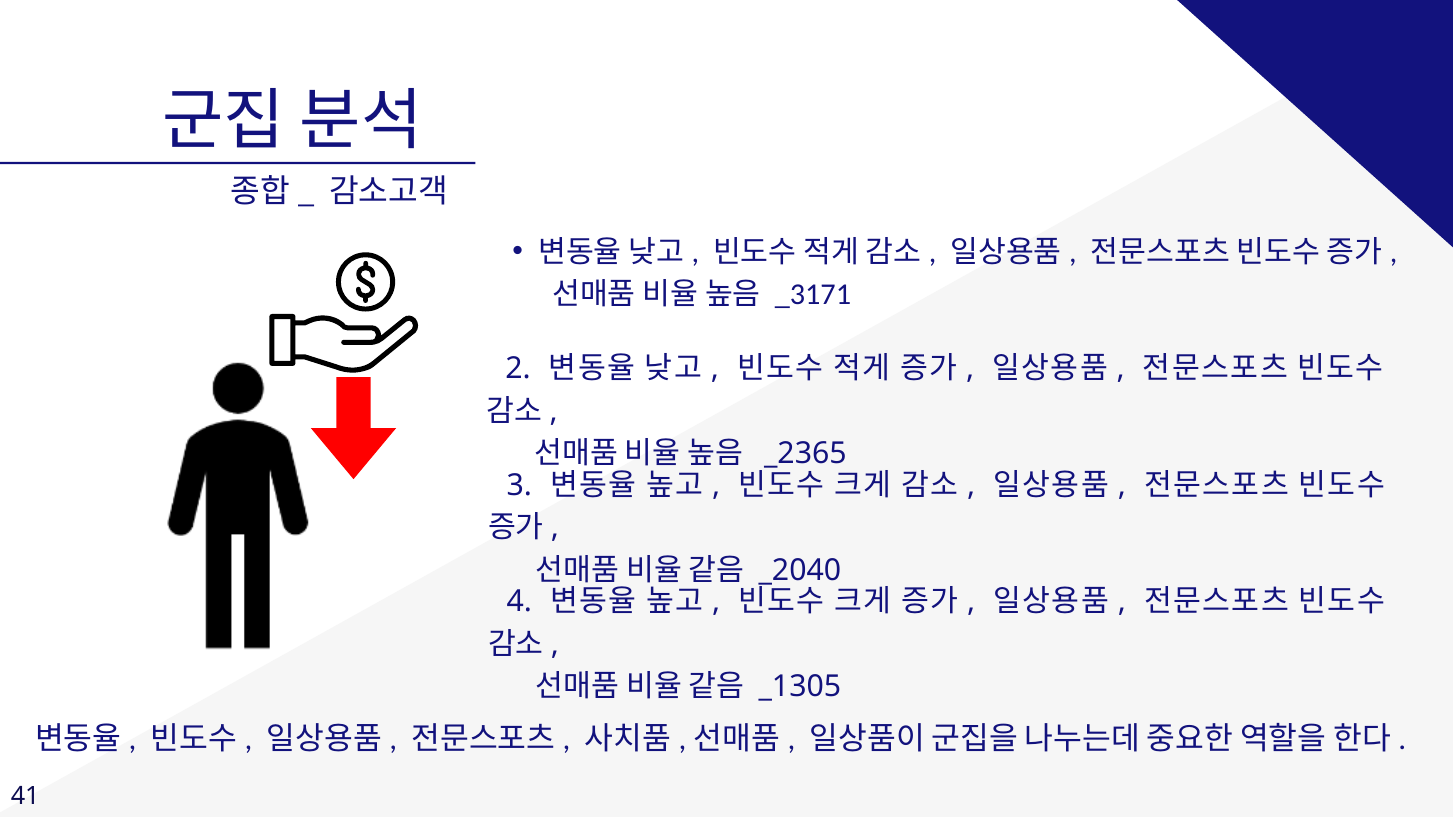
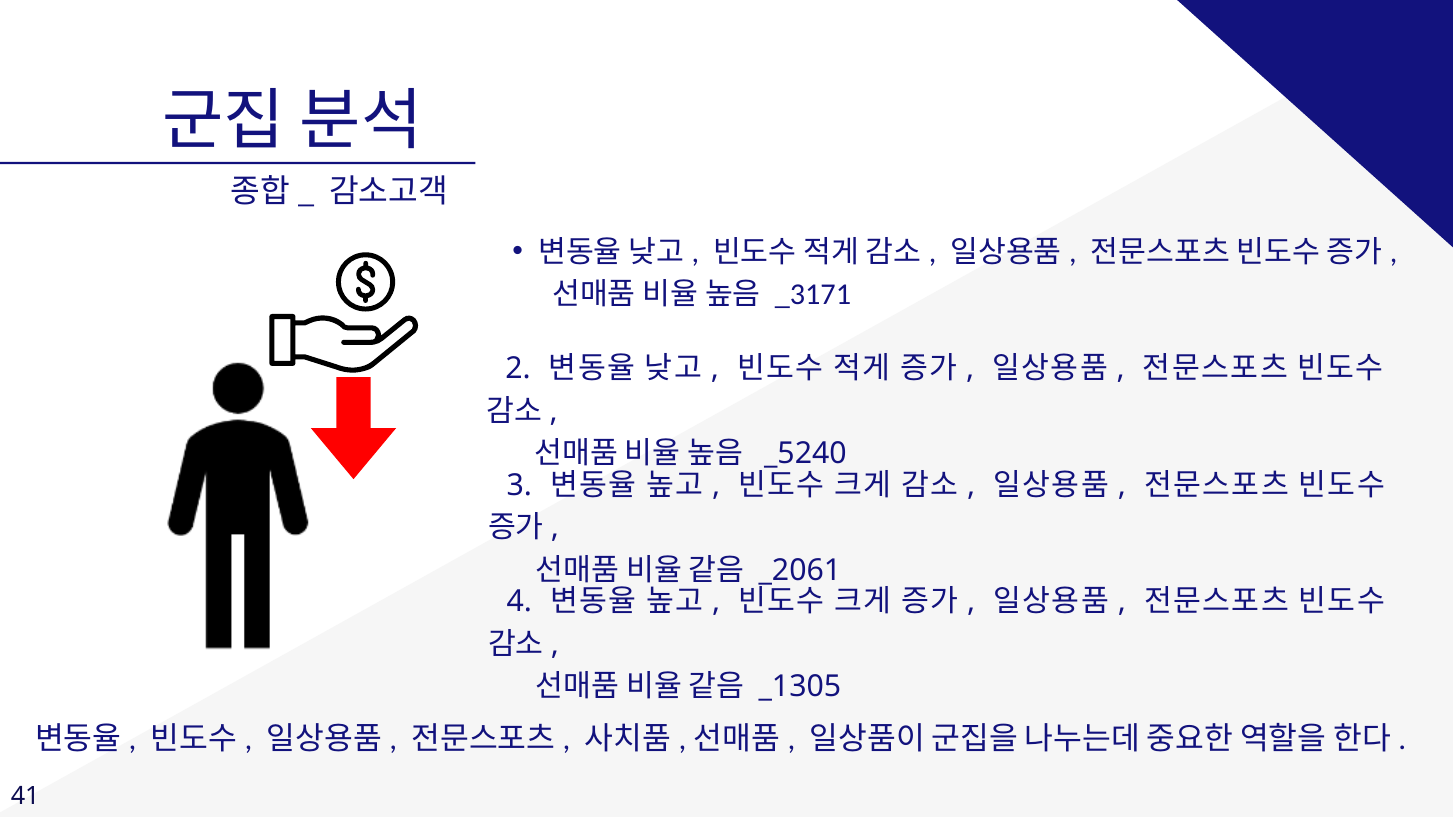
_2365: _2365 -> _5240
_2040: _2040 -> _2061
